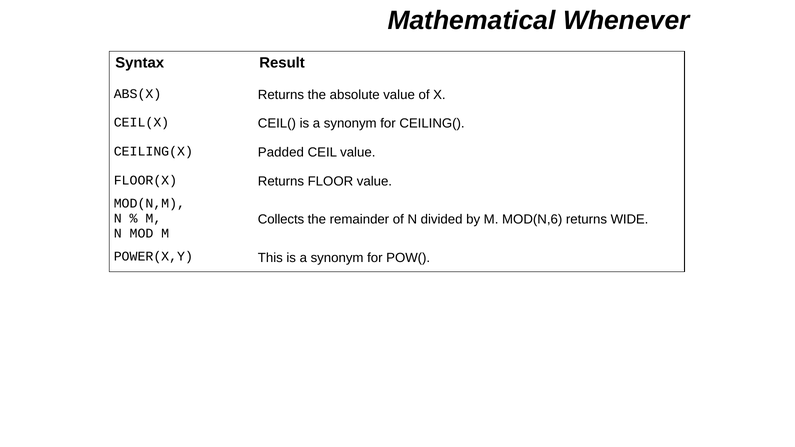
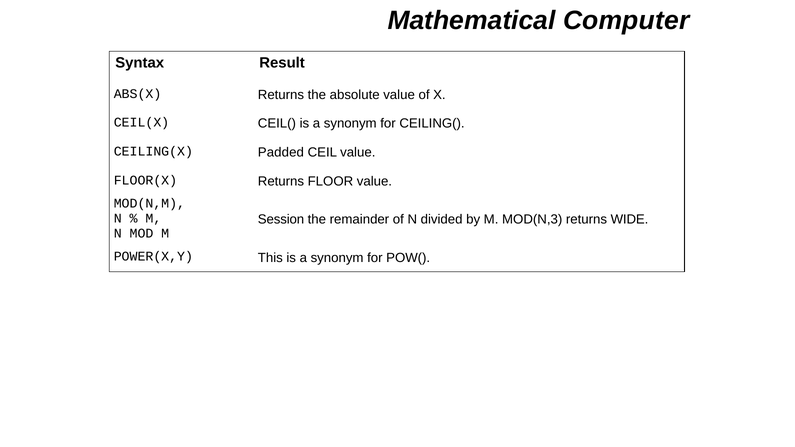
Whenever: Whenever -> Computer
Collects: Collects -> Session
MOD(N,6: MOD(N,6 -> MOD(N,3
